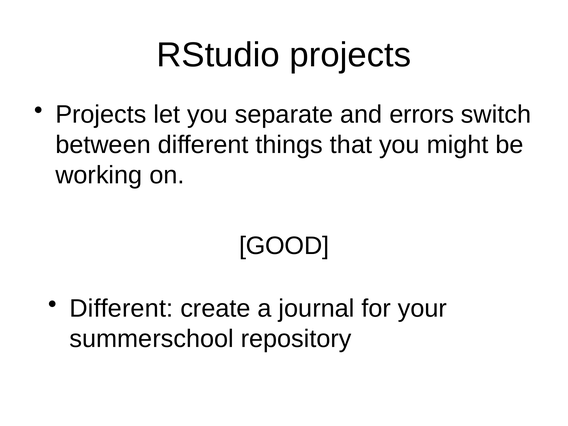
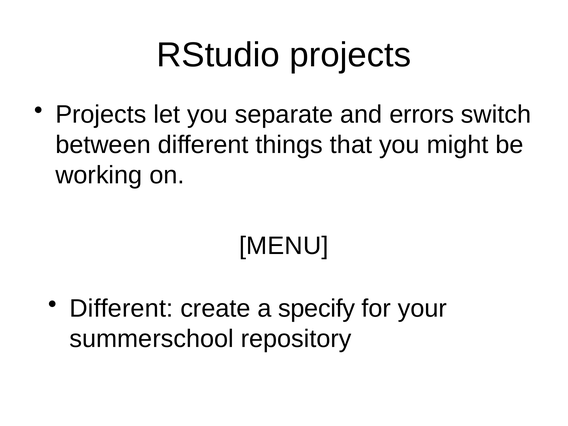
GOOD: GOOD -> MENU
journal: journal -> specify
